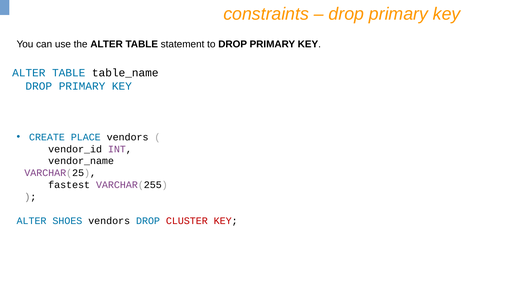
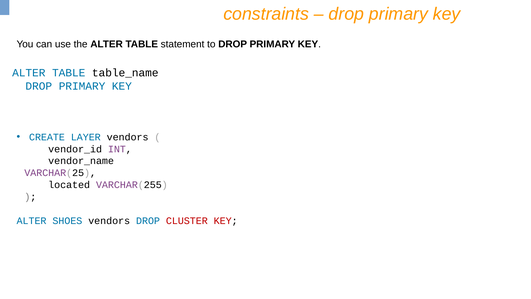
PLACE: PLACE -> LAYER
fastest: fastest -> located
